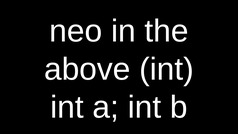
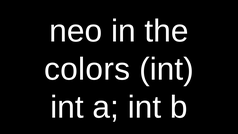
above: above -> colors
